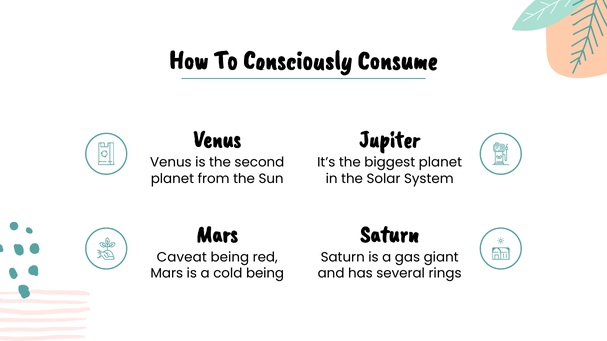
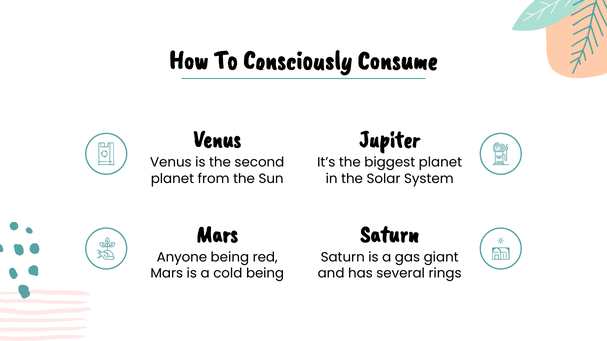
Caveat: Caveat -> Anyone
